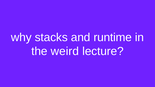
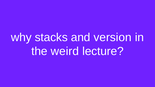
runtime: runtime -> version
